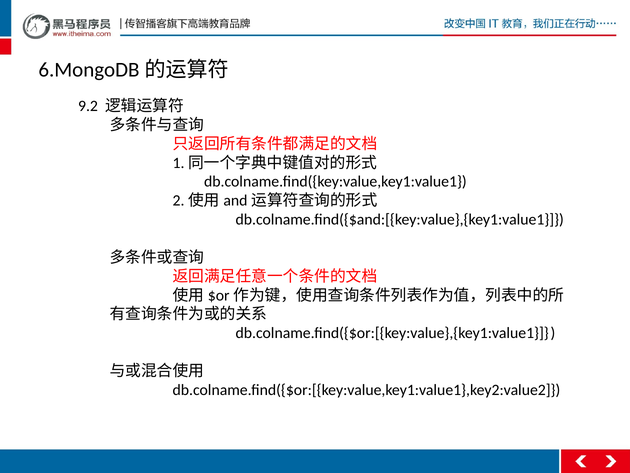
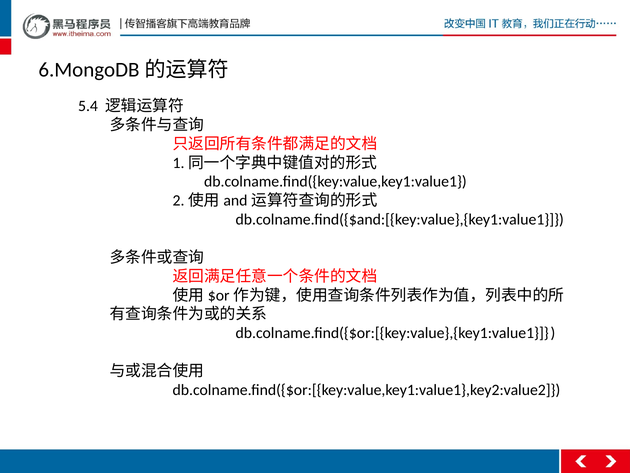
9.2: 9.2 -> 5.4
